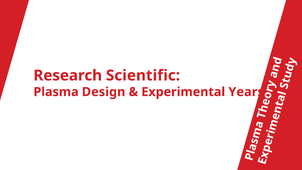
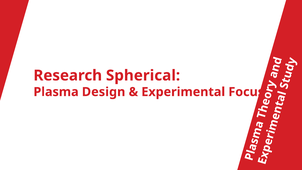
Scientific: Scientific -> Spherical
Years: Years -> Focus
